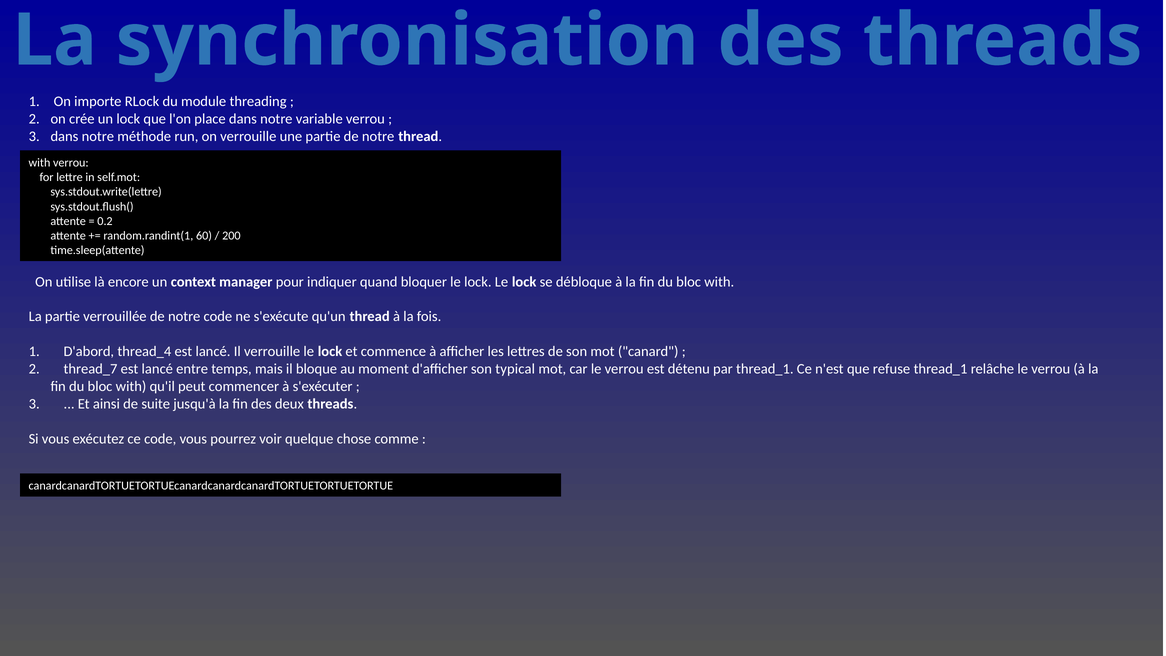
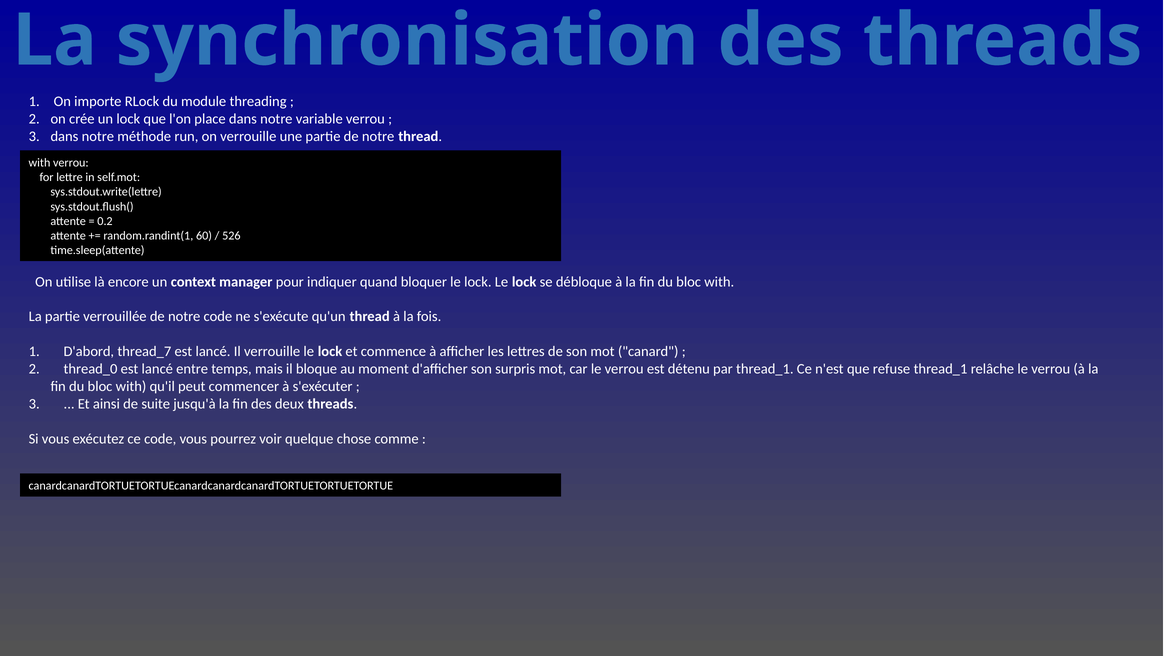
200: 200 -> 526
thread_4: thread_4 -> thread_7
thread_7: thread_7 -> thread_0
typical: typical -> surpris
